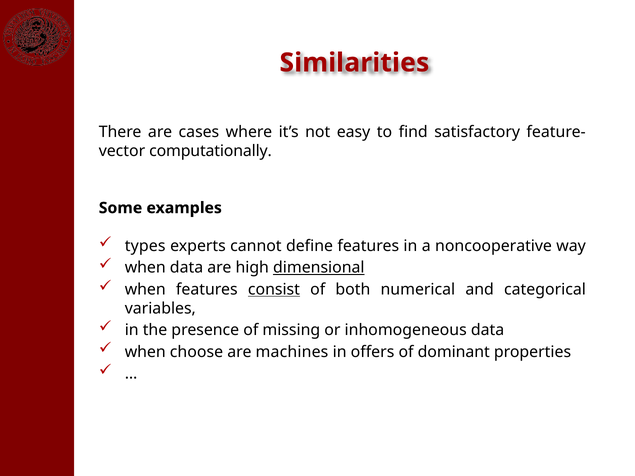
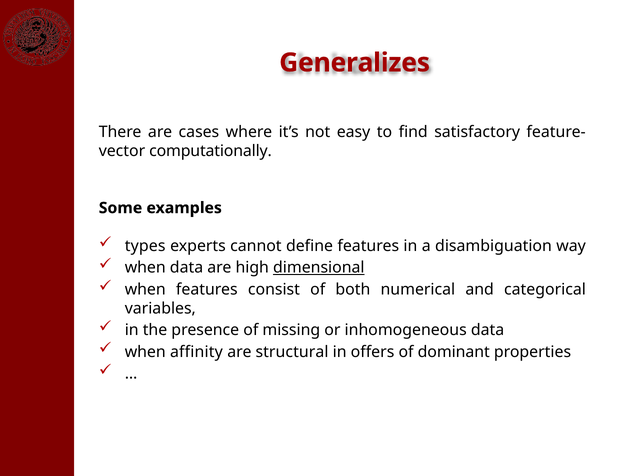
Similarities: Similarities -> Generalizes
noncooperative: noncooperative -> disambiguation
consist underline: present -> none
choose: choose -> affinity
machines: machines -> structural
